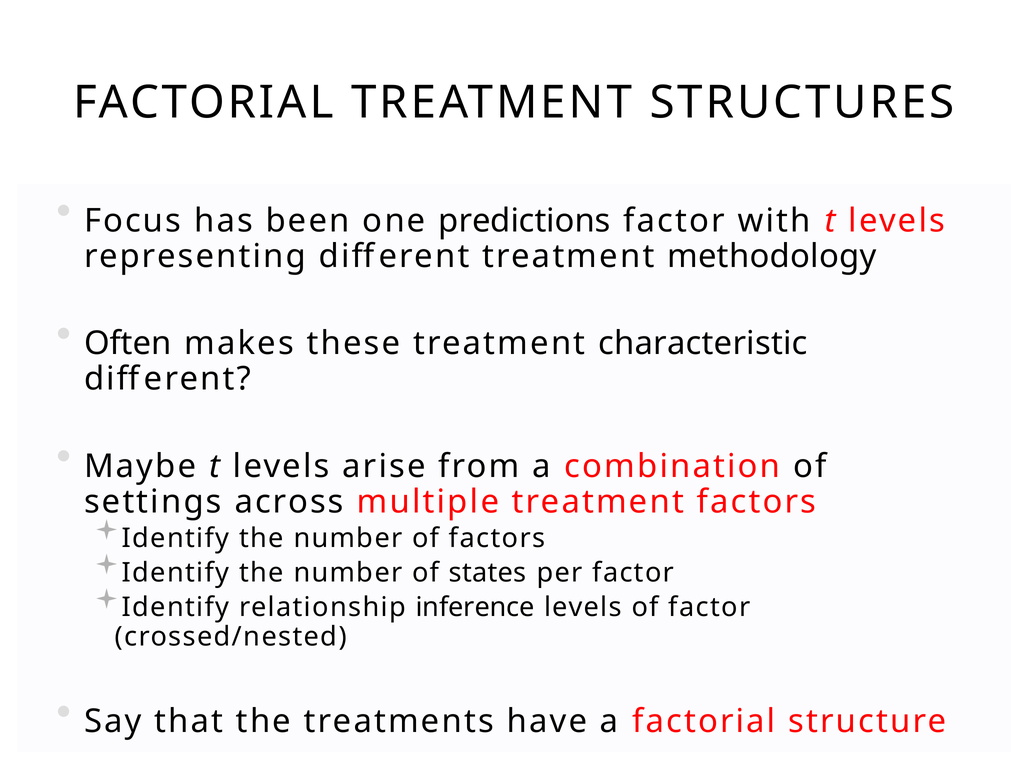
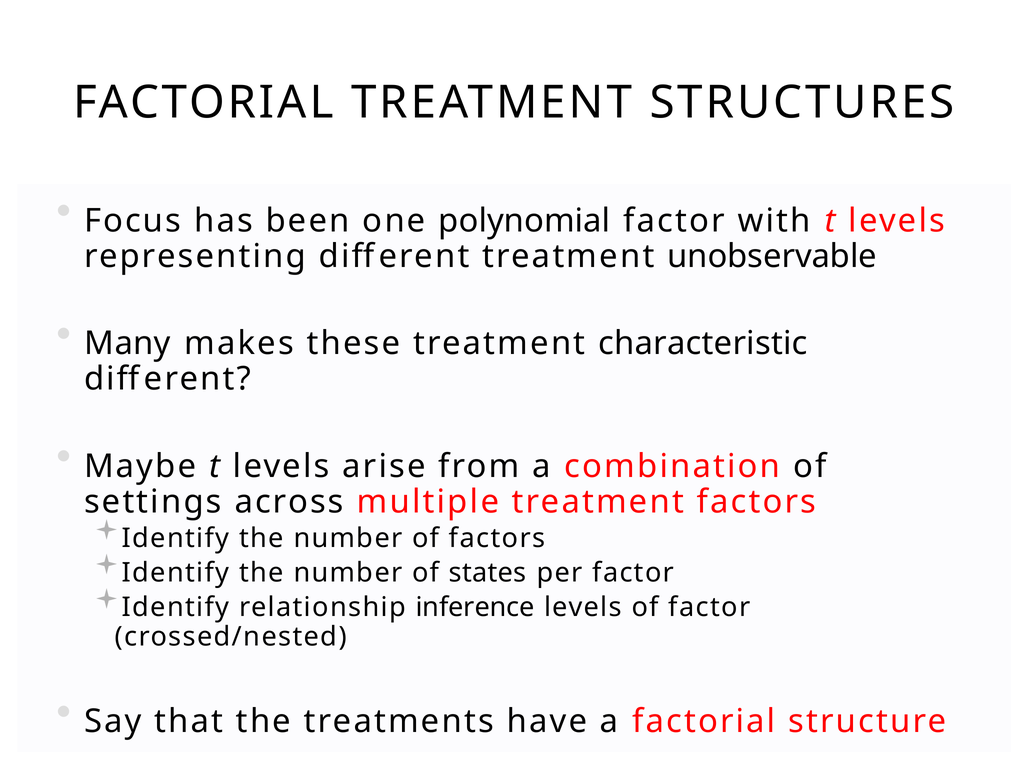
predictions: predictions -> polynomial
methodology: methodology -> unobservable
Often: Often -> Many
